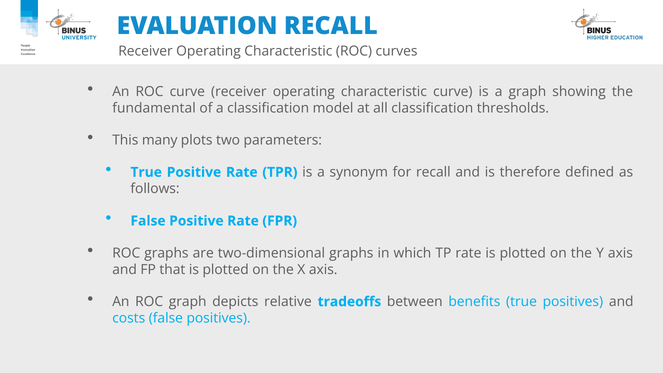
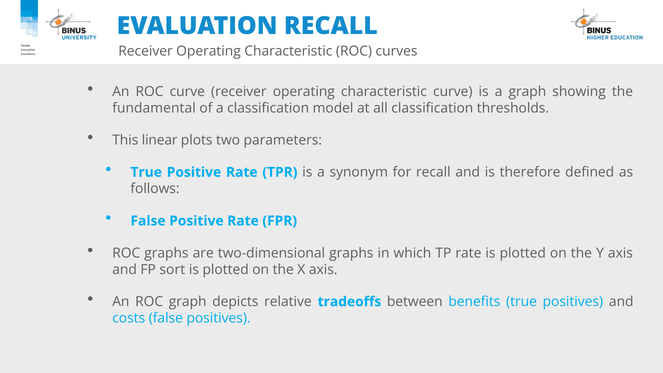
many: many -> linear
that: that -> sort
